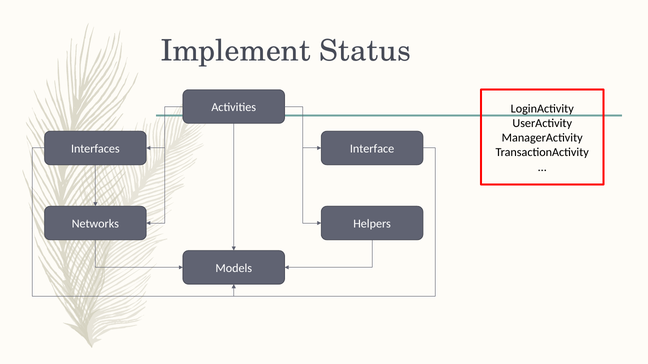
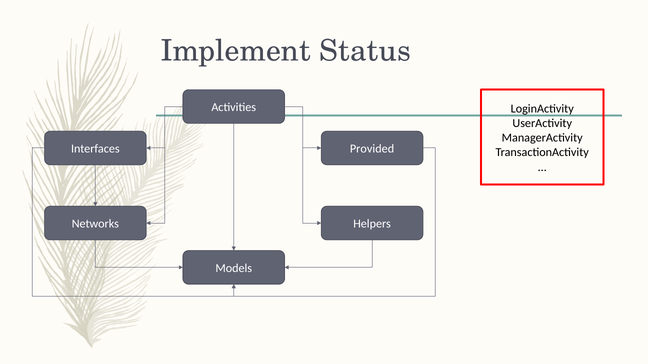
Interface: Interface -> Provided
